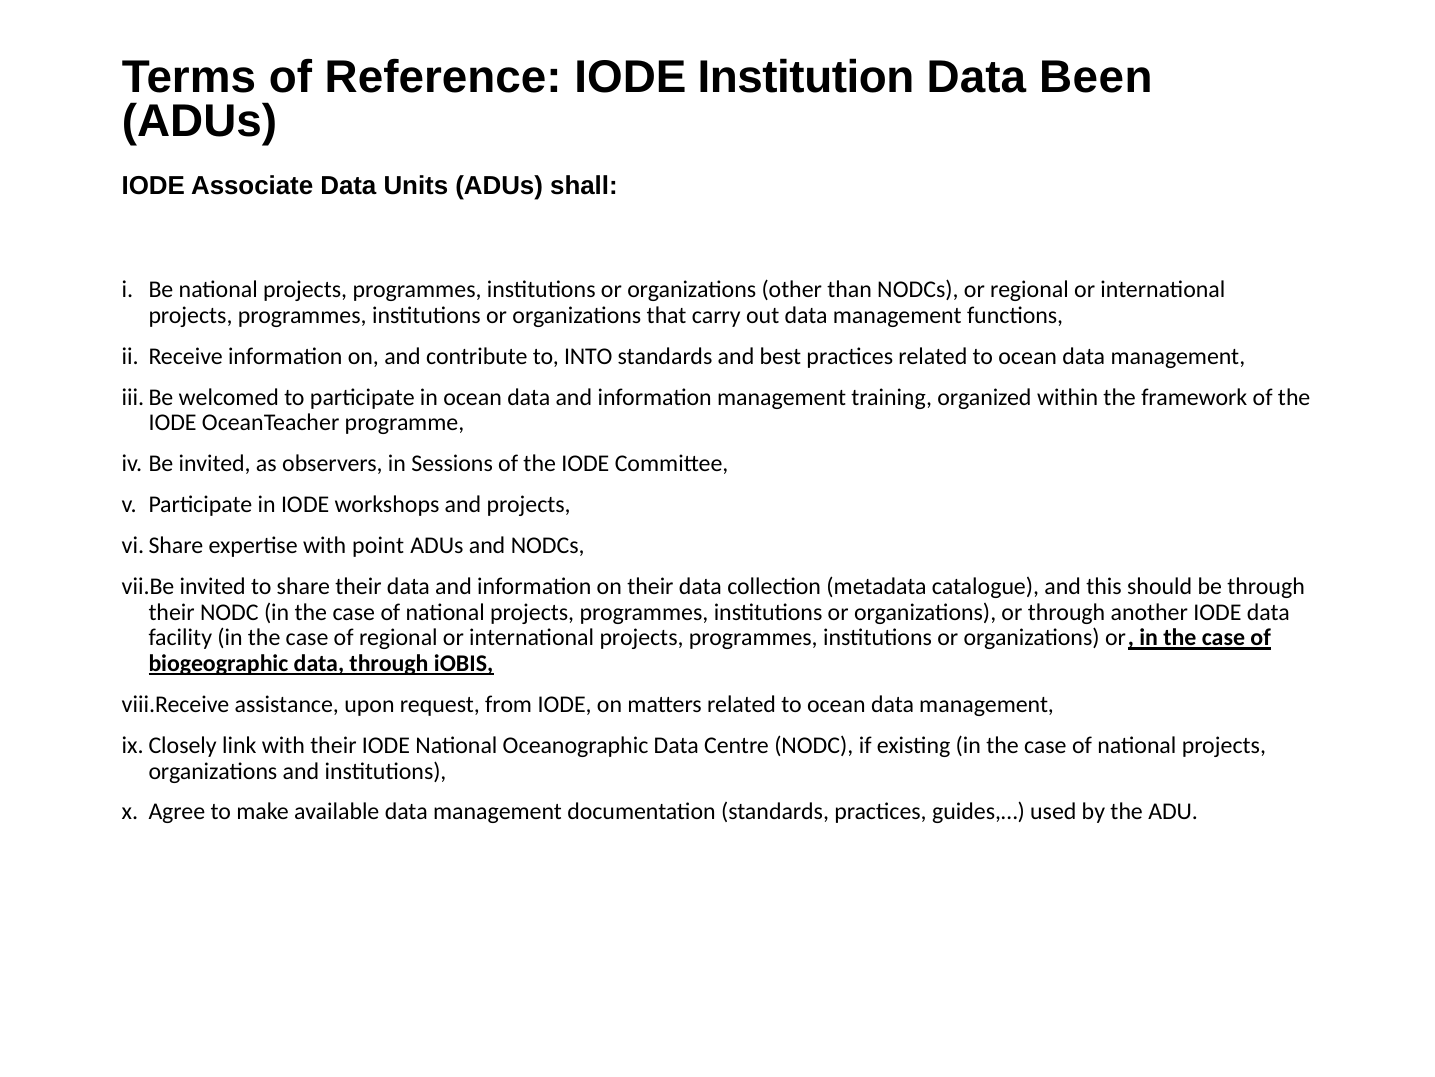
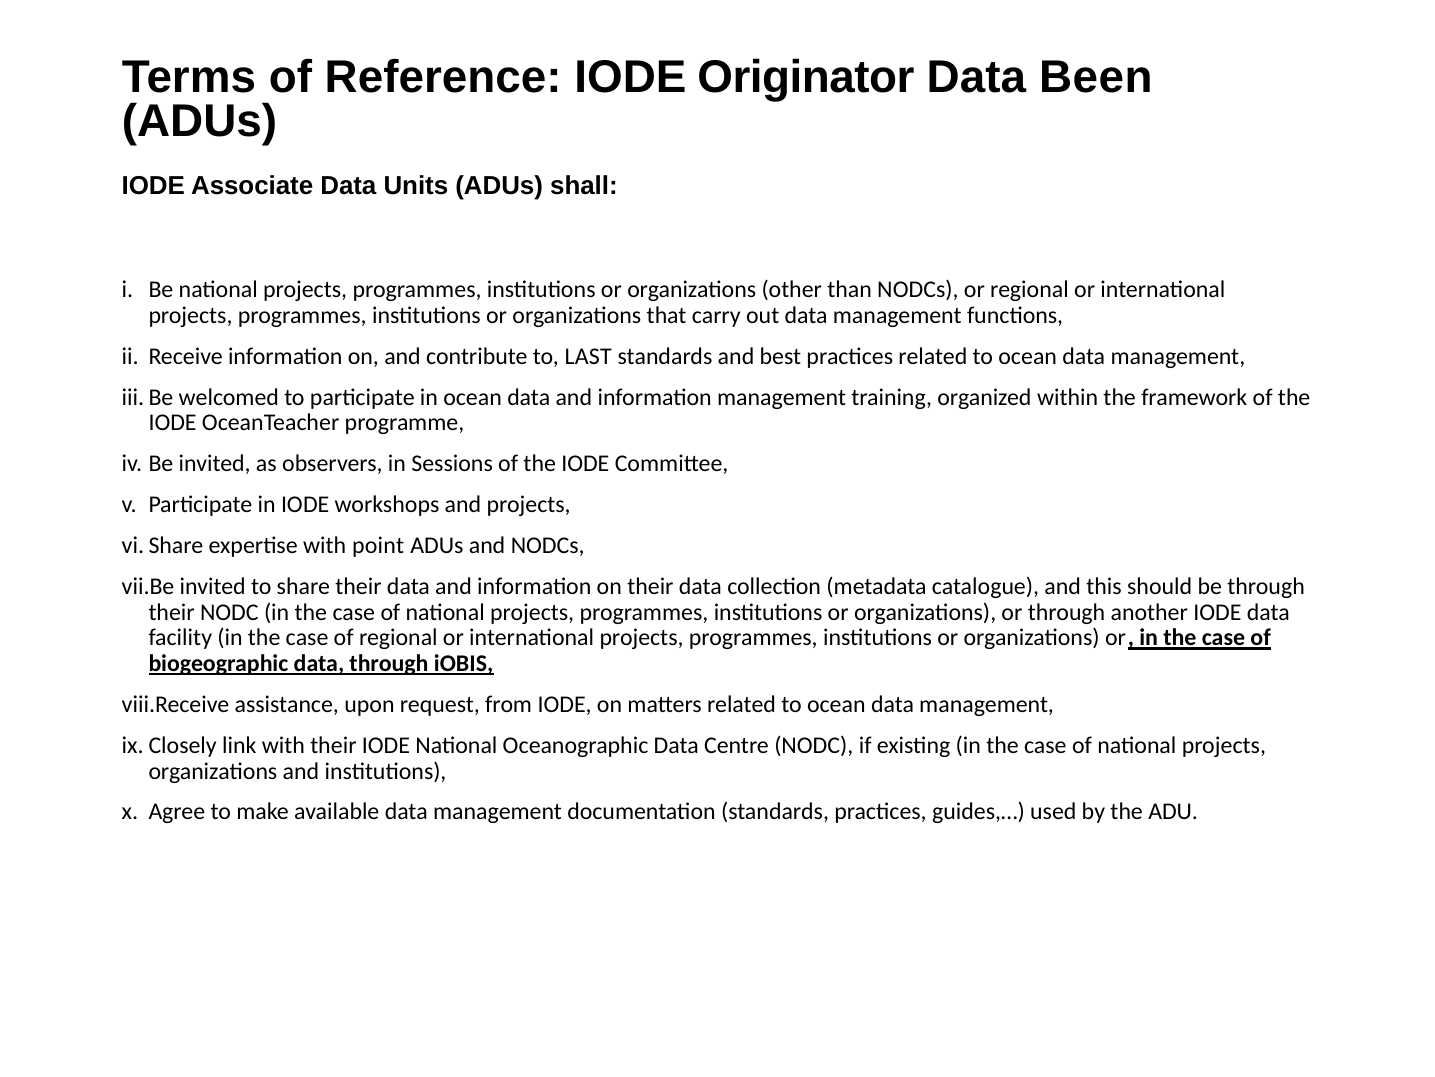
Institution: Institution -> Originator
INTO: INTO -> LAST
